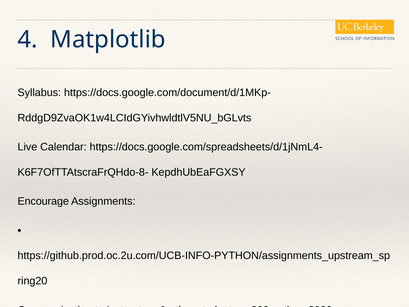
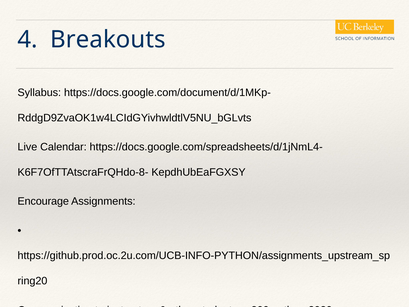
Matplotlib: Matplotlib -> Breakouts
